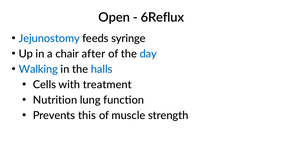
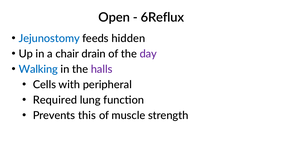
syringe: syringe -> hidden
after: after -> drain
day colour: blue -> purple
halls colour: blue -> purple
treatment: treatment -> peripheral
Nutrition: Nutrition -> Required
